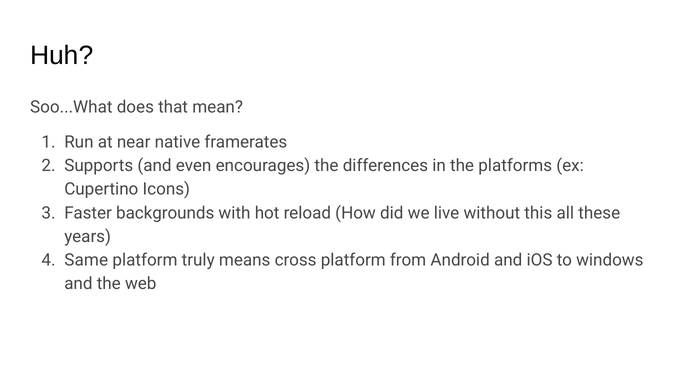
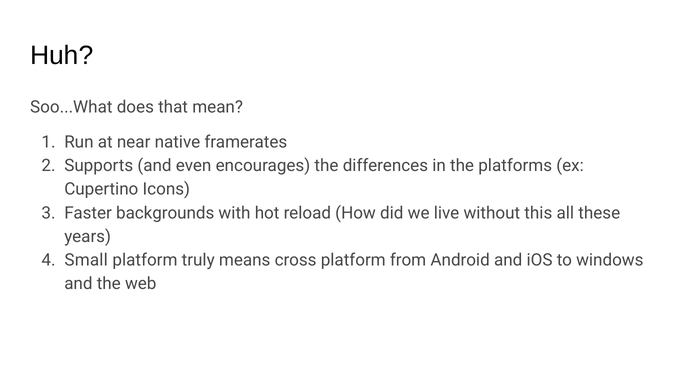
Same: Same -> Small
